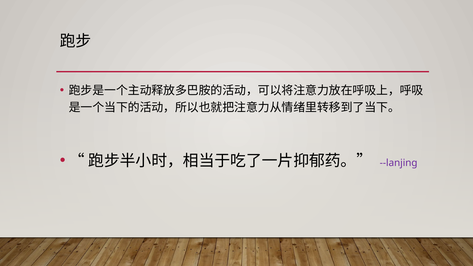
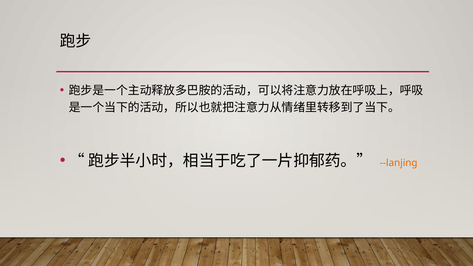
--lanjing colour: purple -> orange
